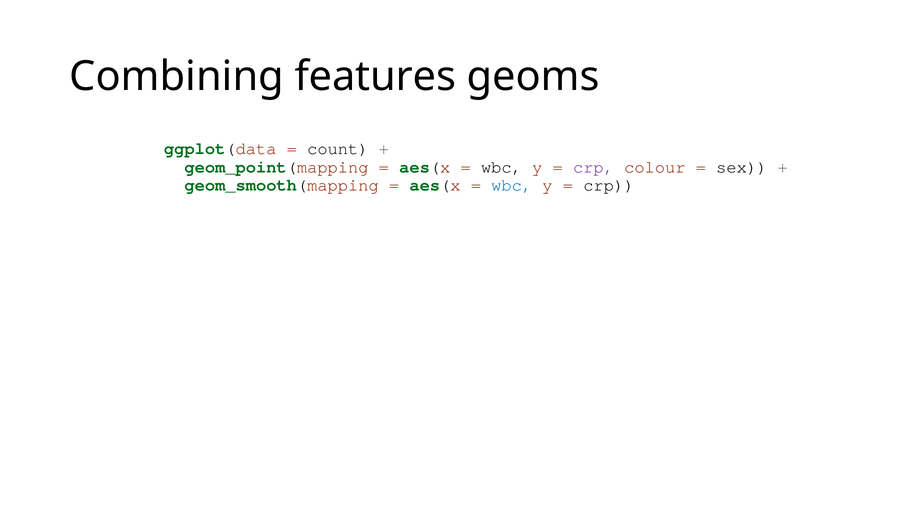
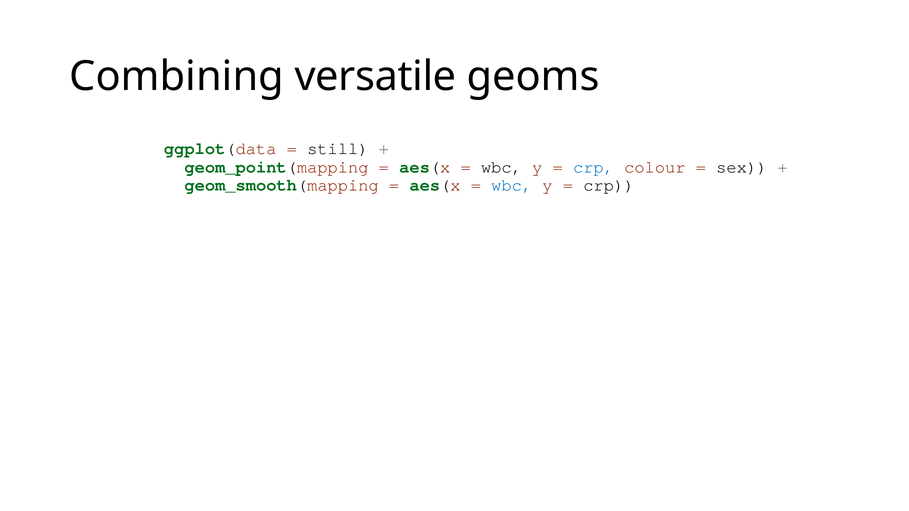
features: features -> versatile
count: count -> still
crp at (593, 167) colour: purple -> blue
